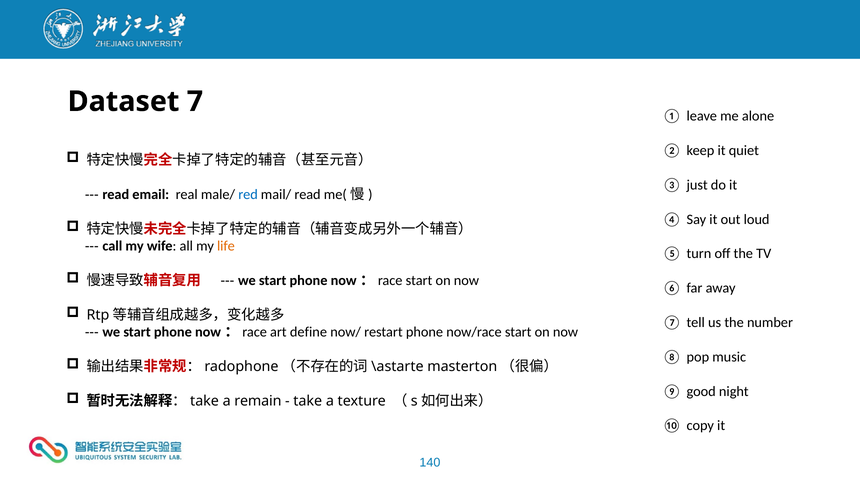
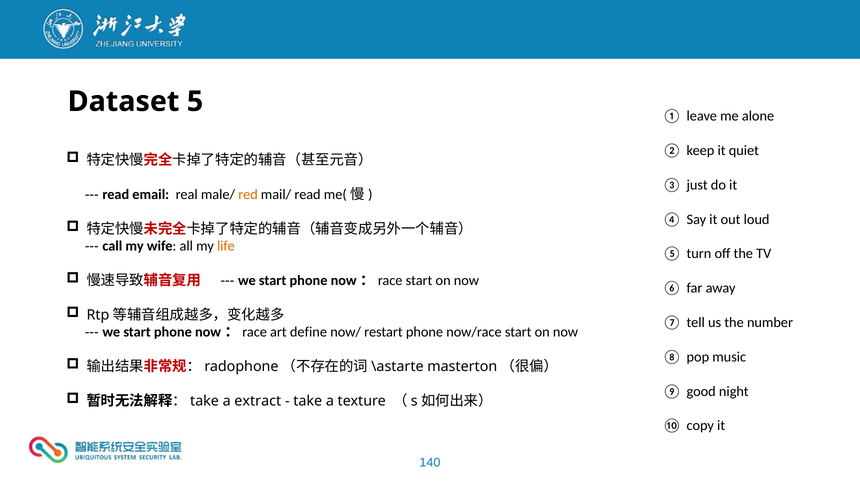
7: 7 -> 5
red colour: blue -> orange
remain: remain -> extract
